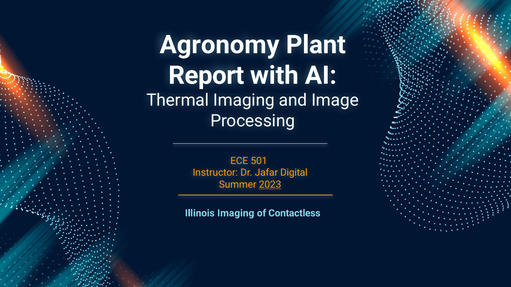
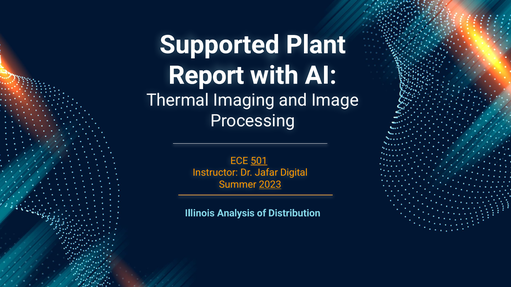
Agronomy: Agronomy -> Supported
501 underline: none -> present
Illinois Imaging: Imaging -> Analysis
Contactless: Contactless -> Distribution
